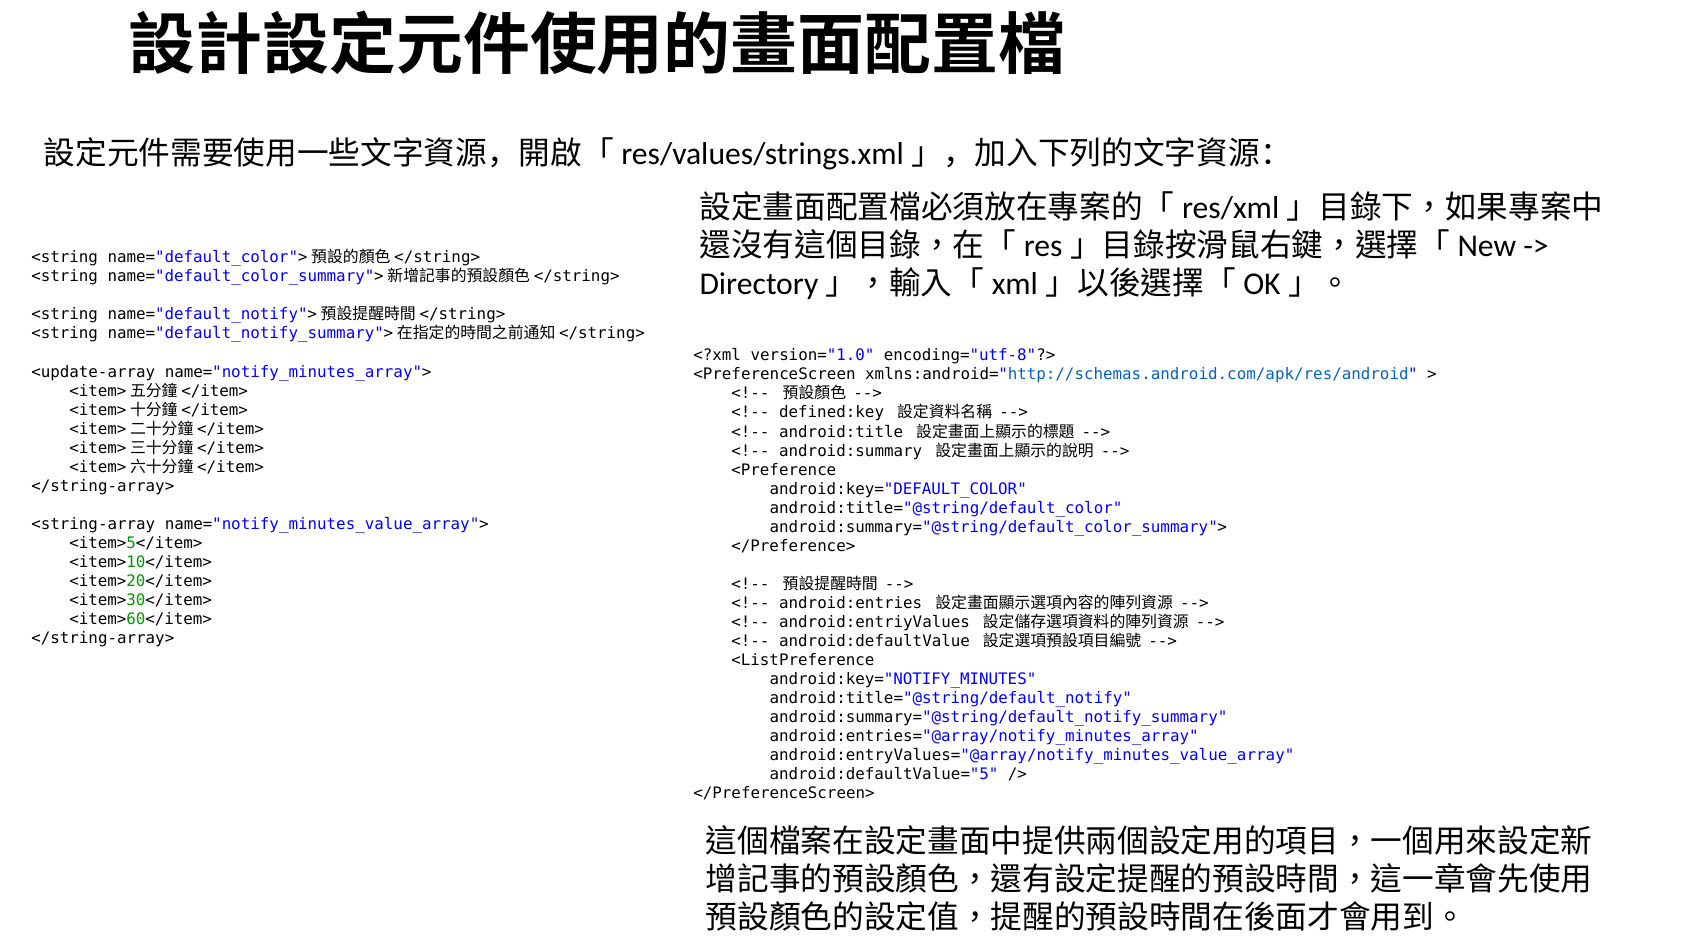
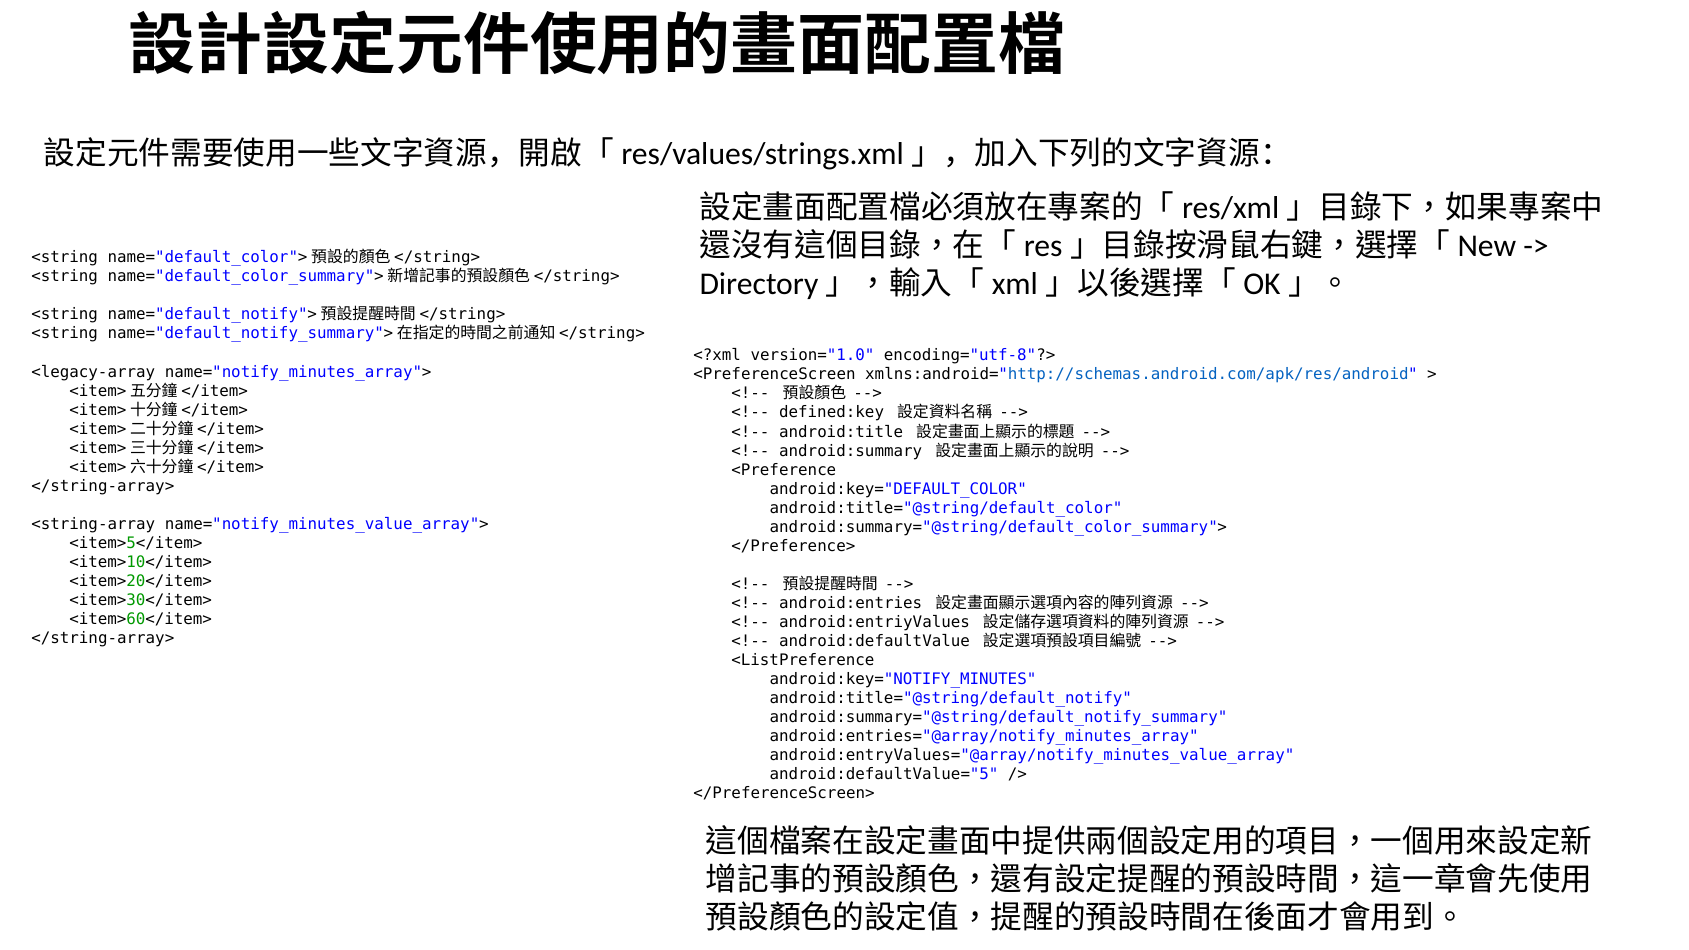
<update-array: <update-array -> <legacy-array
